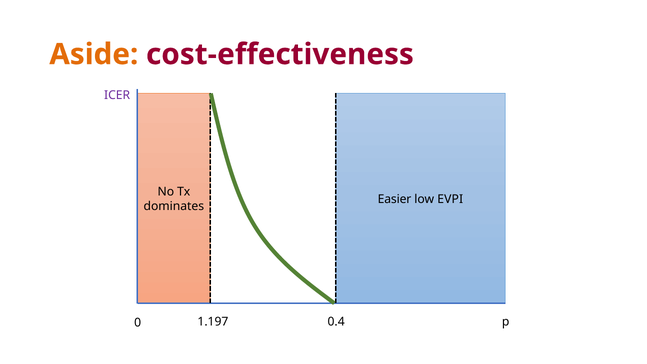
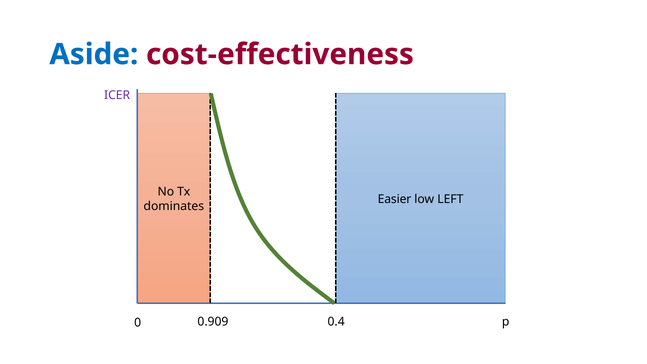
Aside colour: orange -> blue
EVPI: EVPI -> LEFT
1.197: 1.197 -> 0.909
